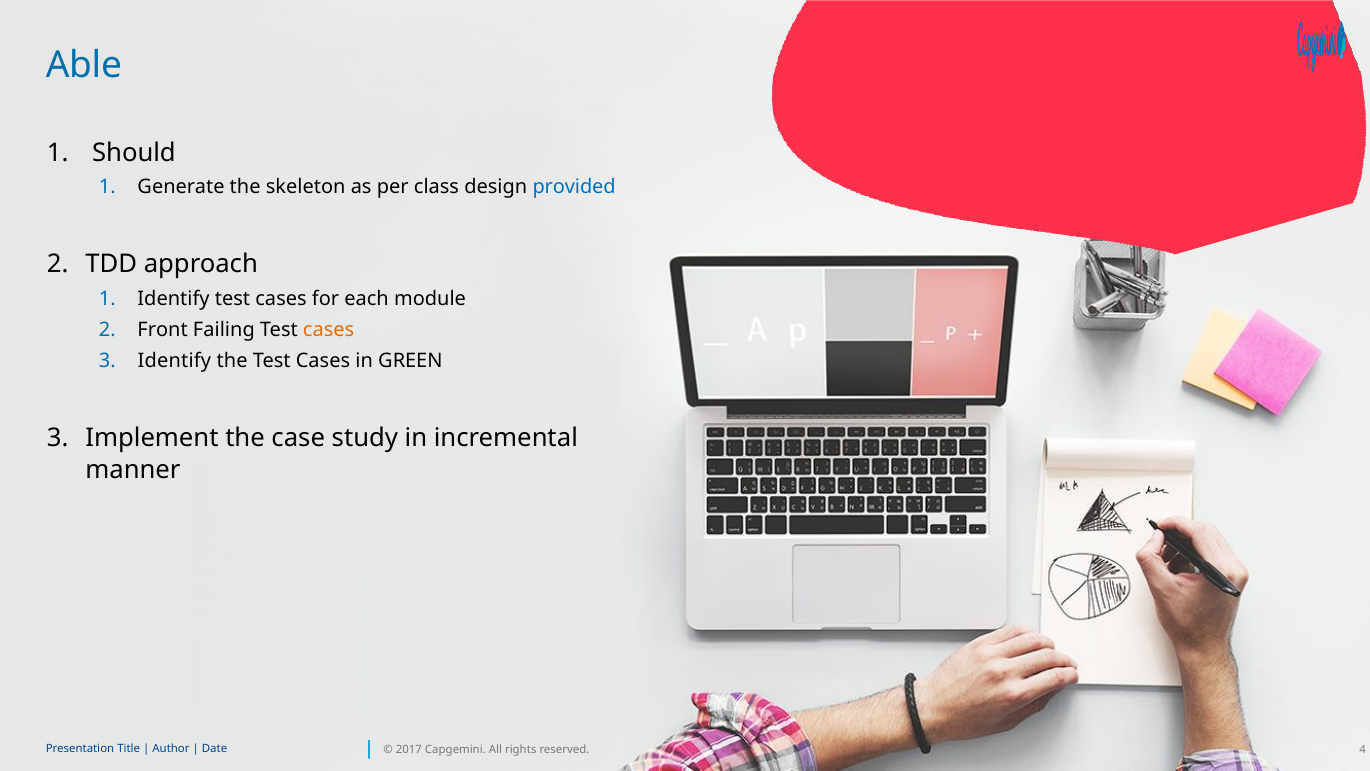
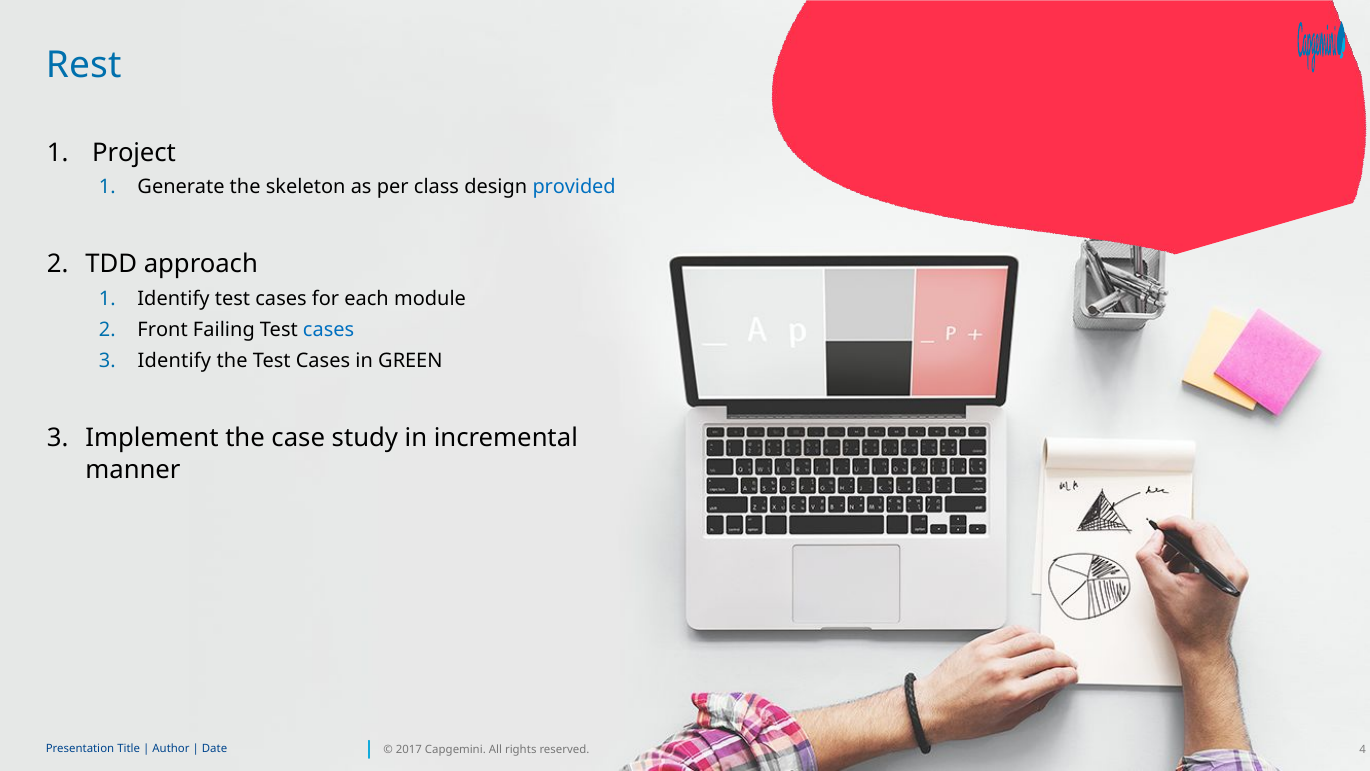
Able: Able -> Rest
Should: Should -> Project
cases at (329, 330) colour: orange -> blue
